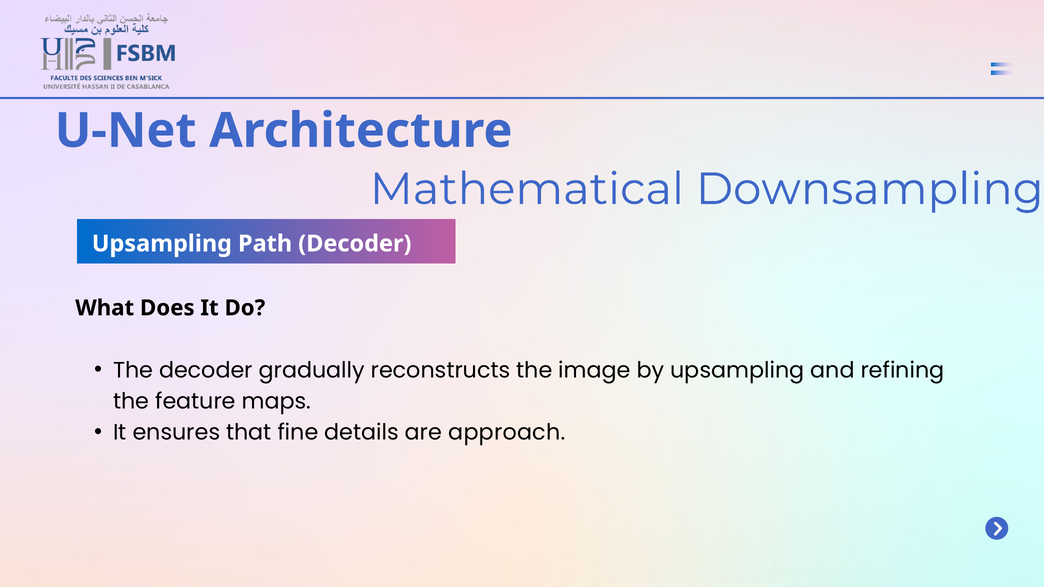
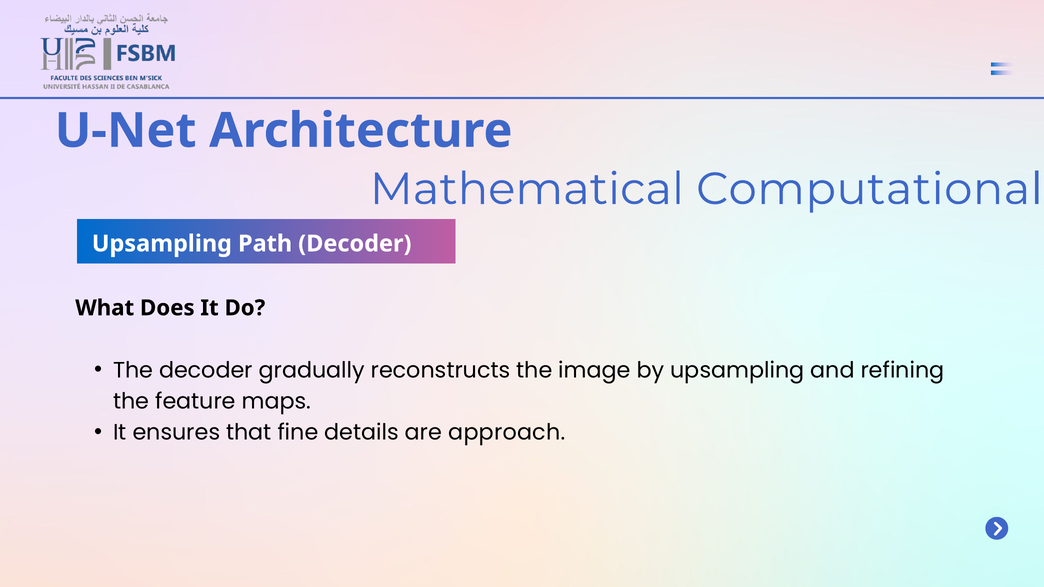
Downsampling: Downsampling -> Computational
